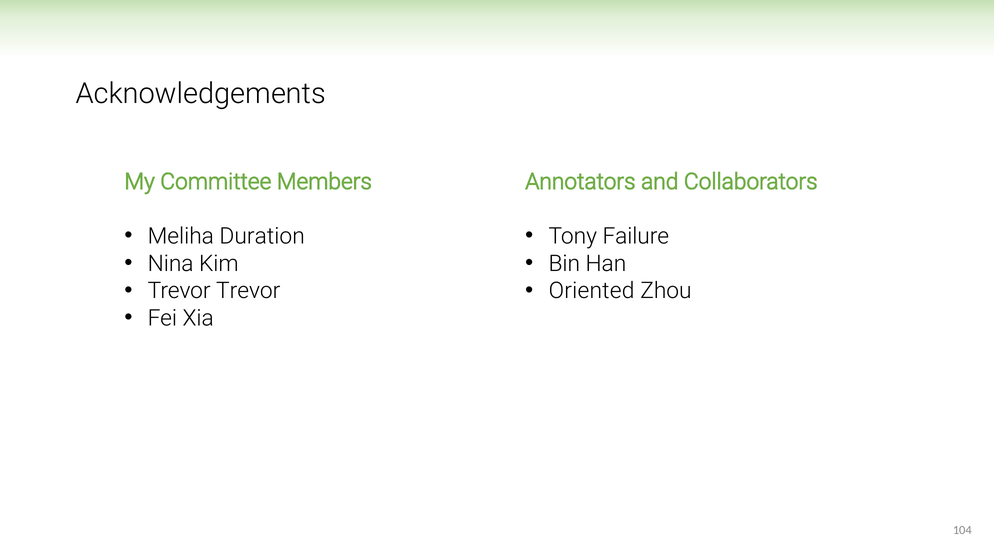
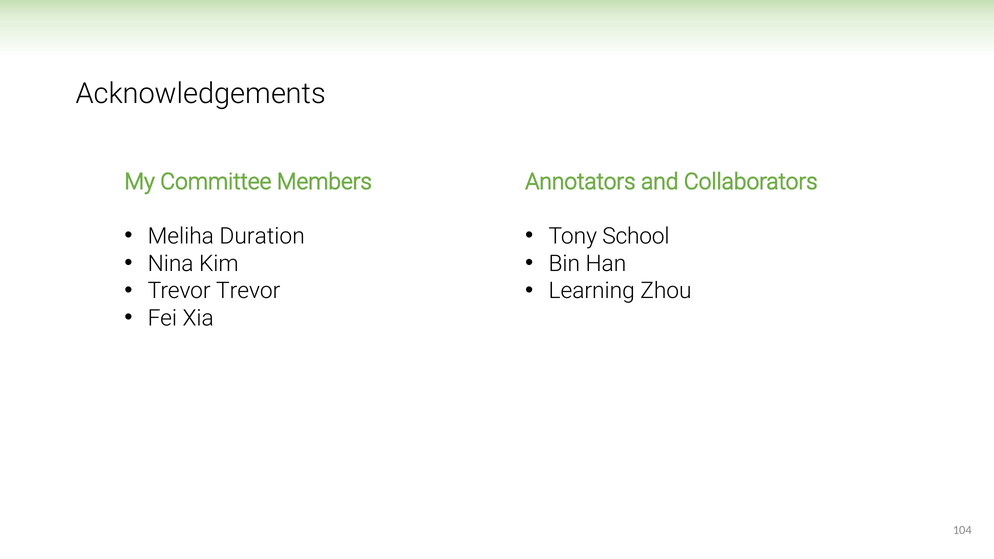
Failure: Failure -> School
Oriented: Oriented -> Learning
